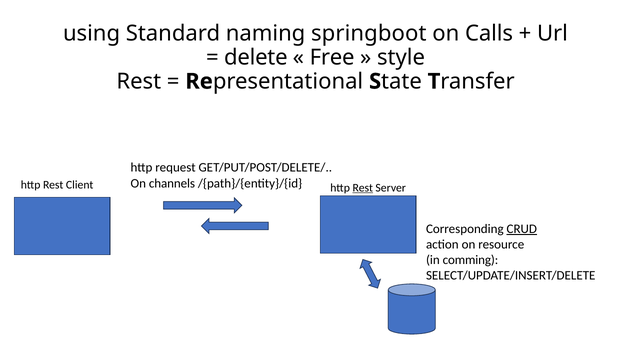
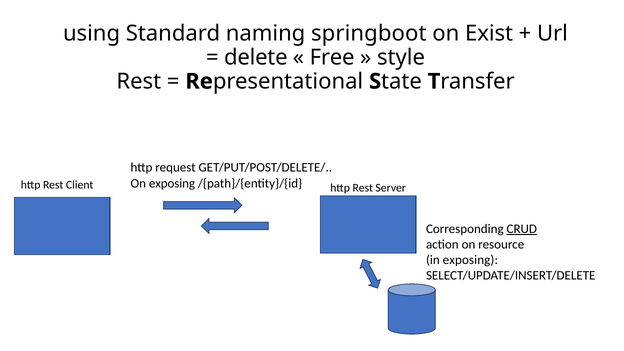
Calls: Calls -> Exist
On channels: channels -> exposing
Rest at (363, 188) underline: present -> none
in comming: comming -> exposing
